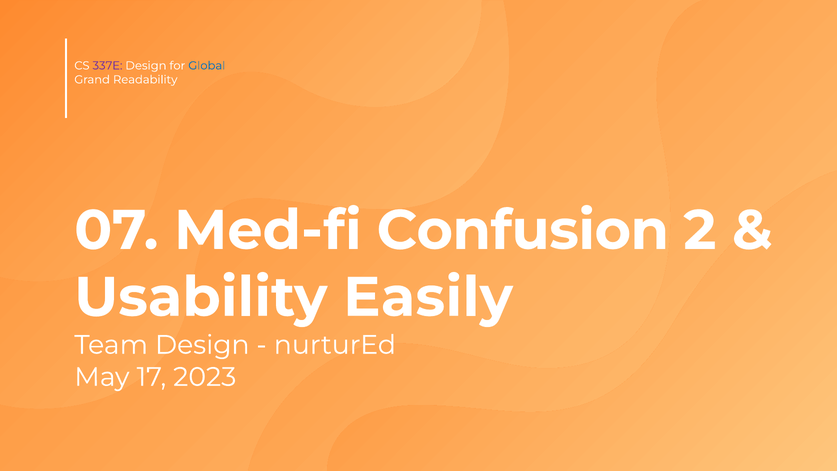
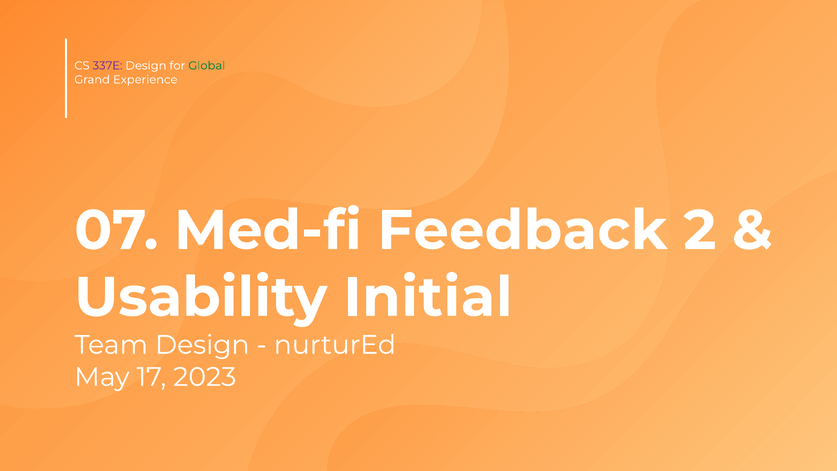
Global colour: blue -> green
Readability: Readability -> Experience
Confusion: Confusion -> Feedback
Easily: Easily -> Initial
